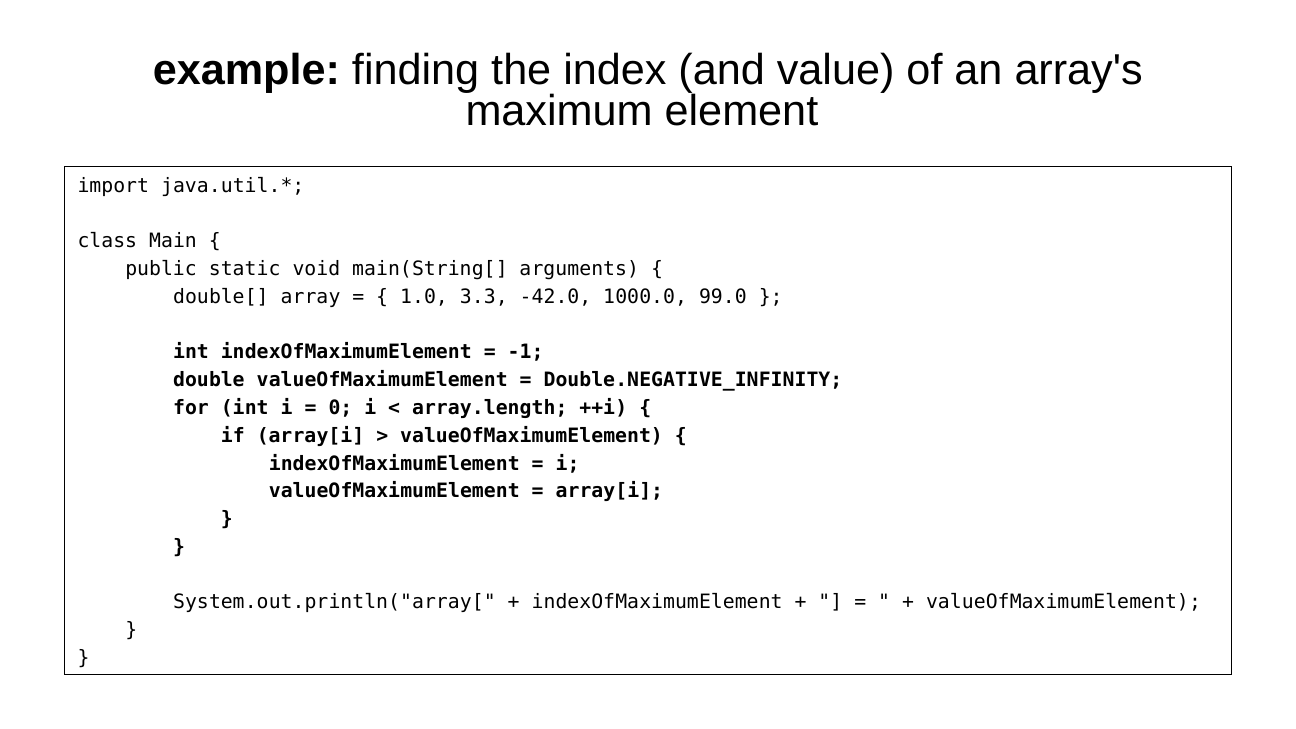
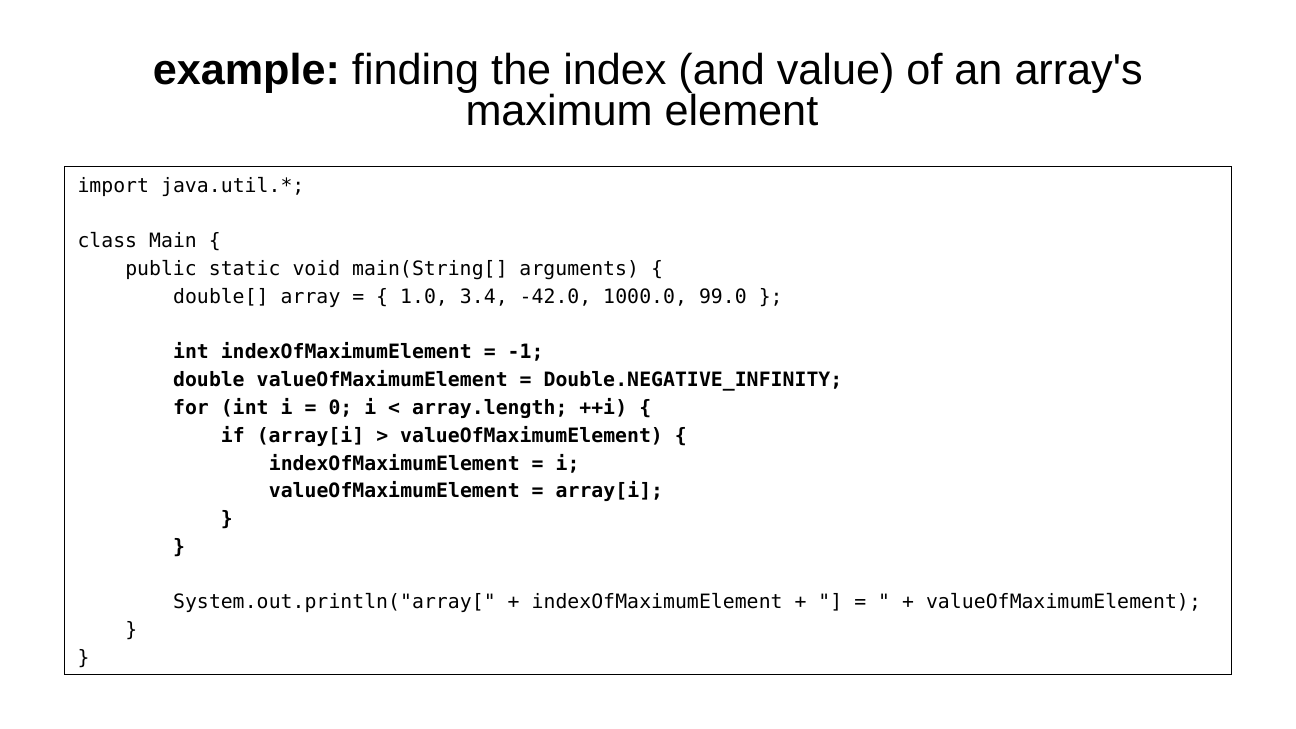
3.3: 3.3 -> 3.4
